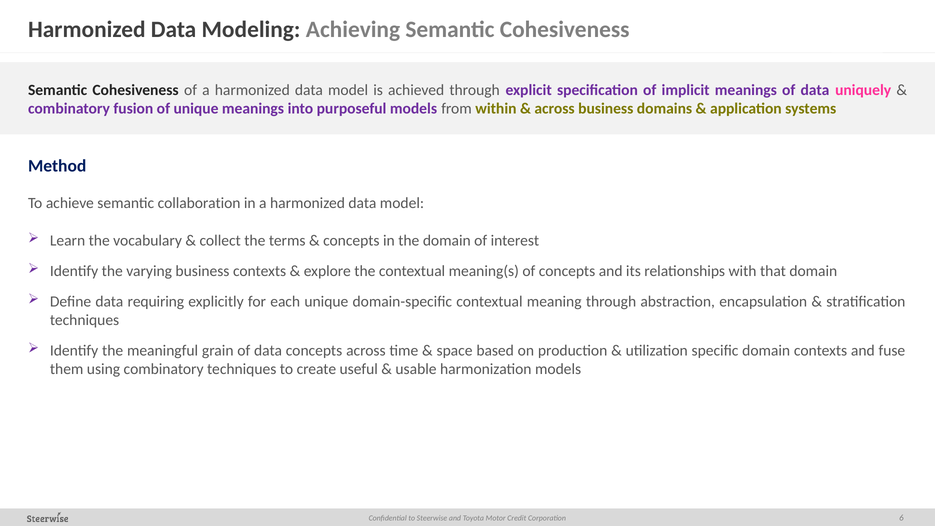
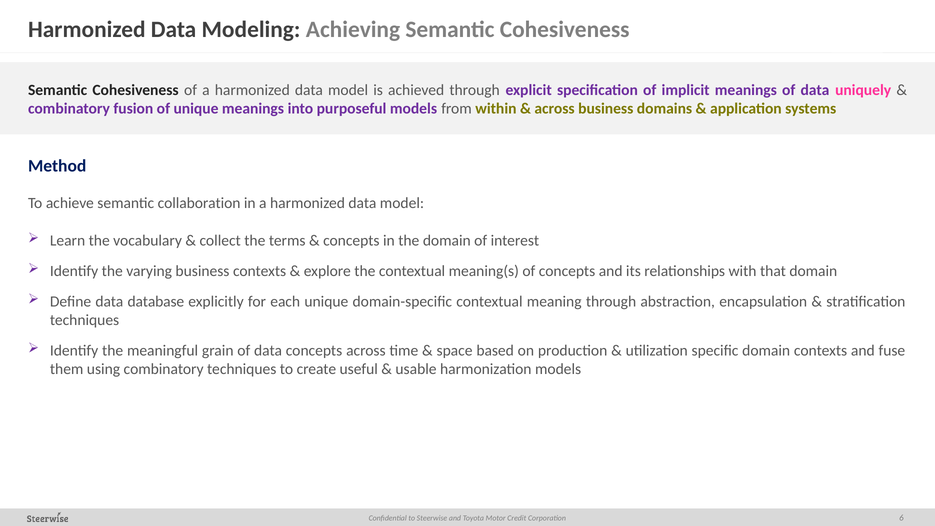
requiring: requiring -> database
